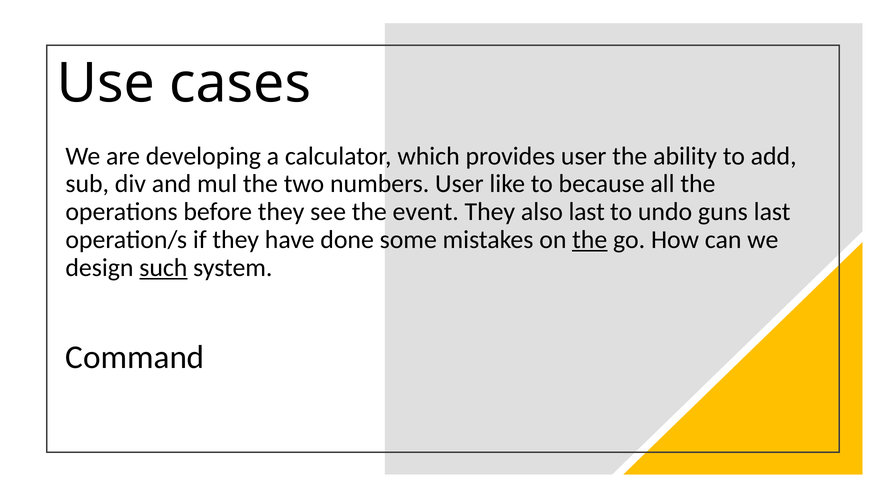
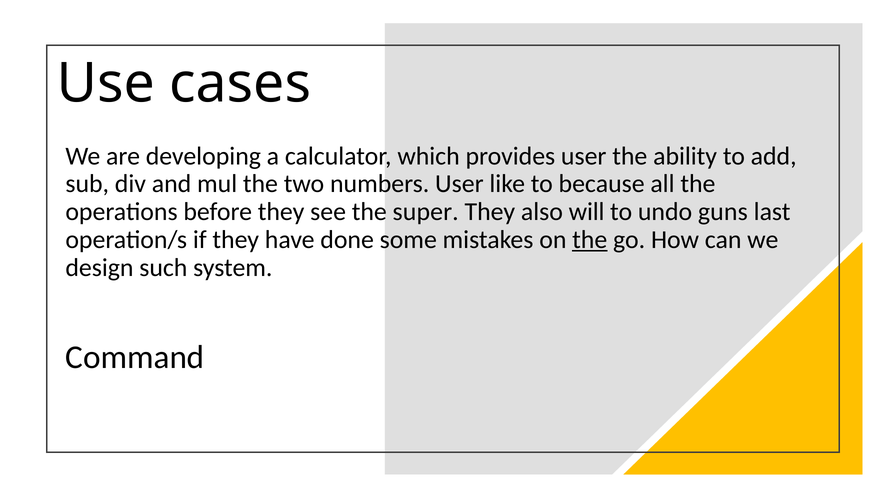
event: event -> super
also last: last -> will
such underline: present -> none
